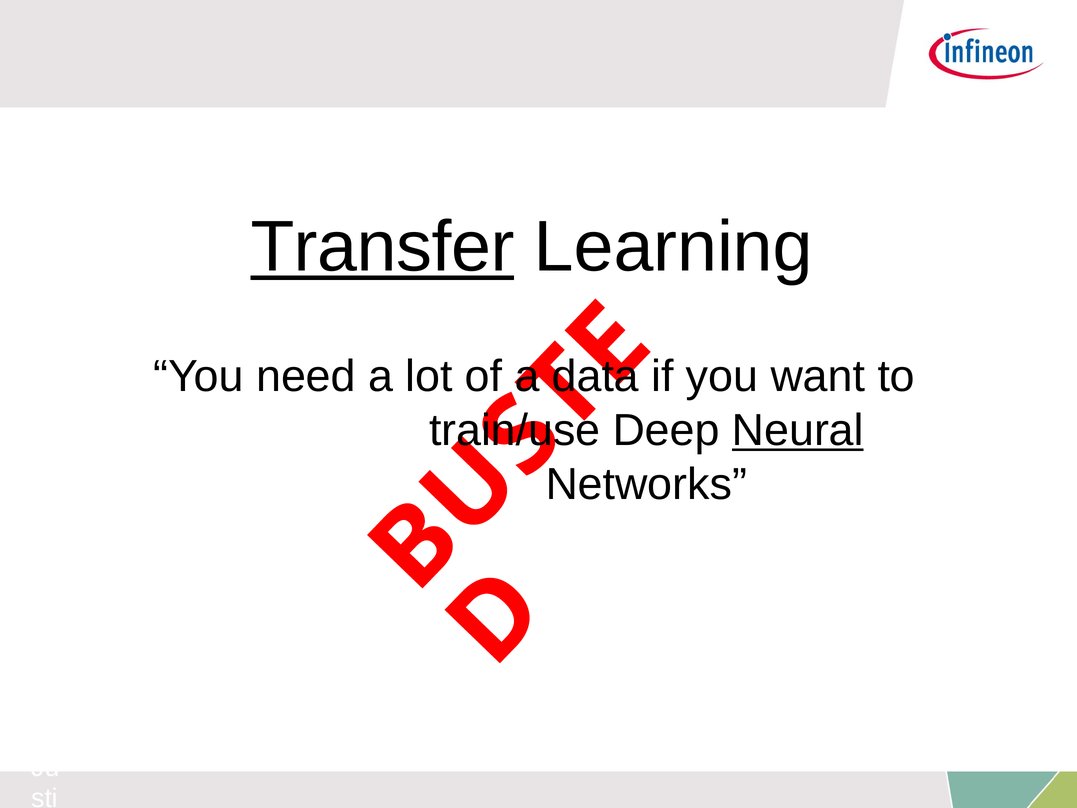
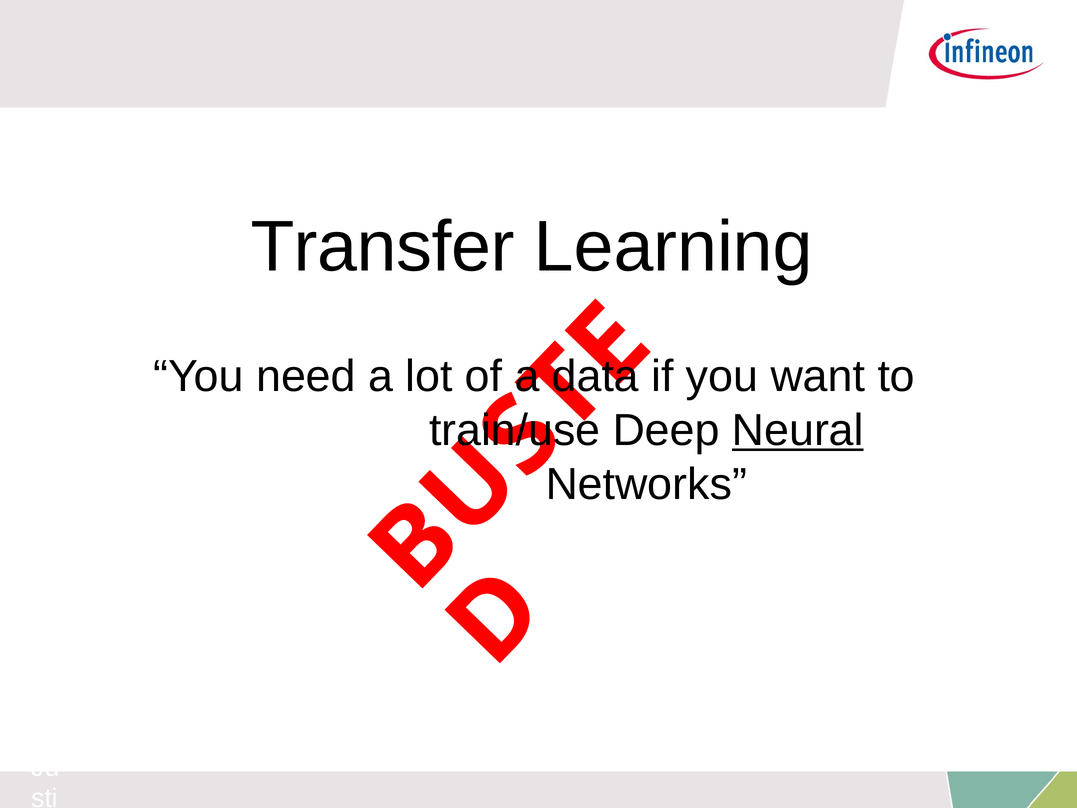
Transfer underline: present -> none
